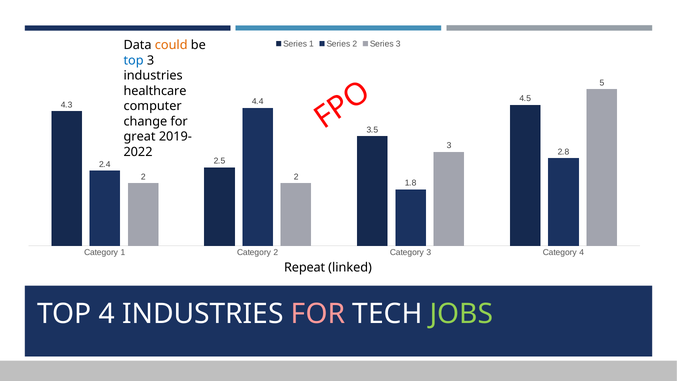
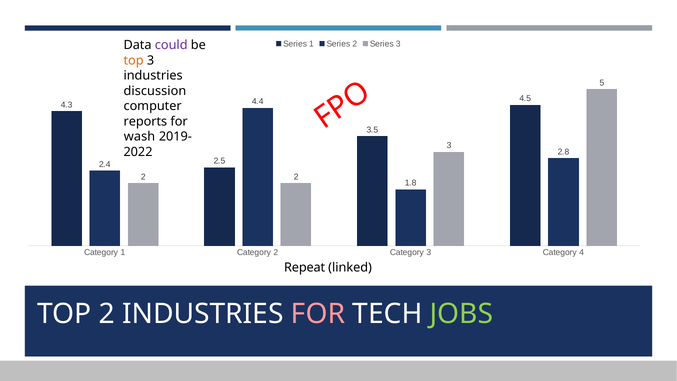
could colour: orange -> purple
top at (134, 60) colour: blue -> orange
healthcare: healthcare -> discussion
change: change -> reports
great: great -> wash
TOP 4: 4 -> 2
